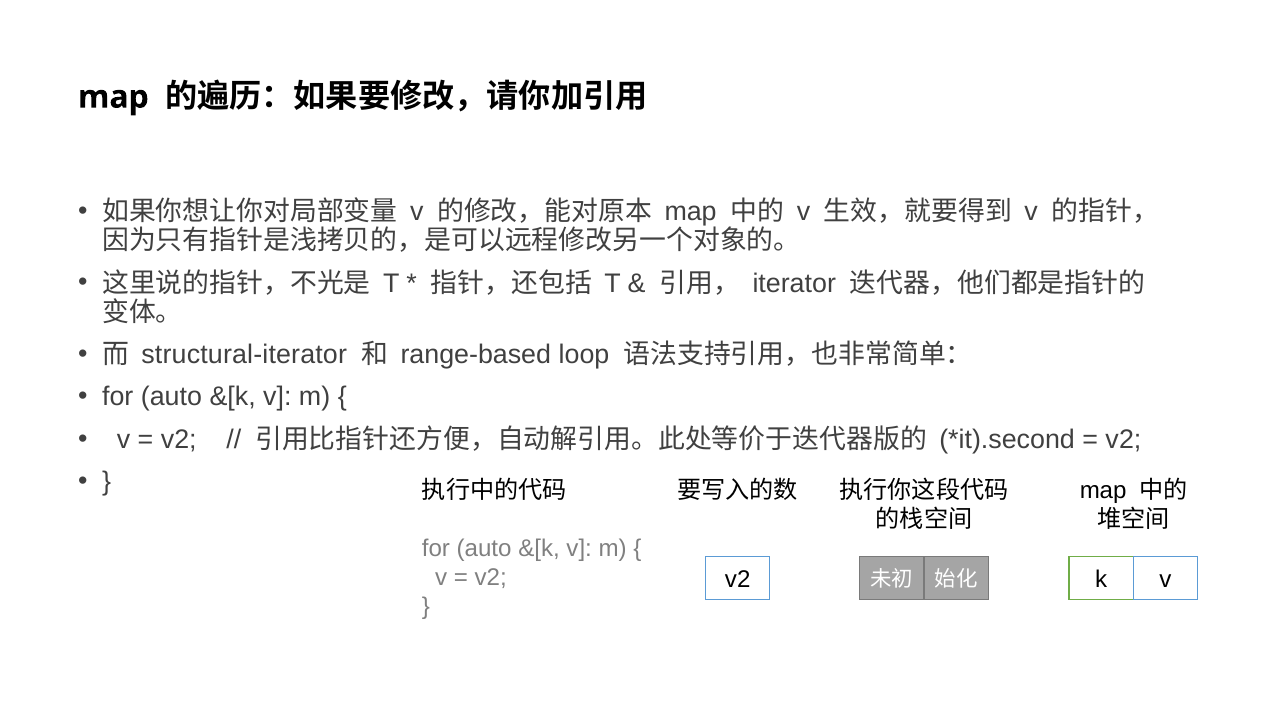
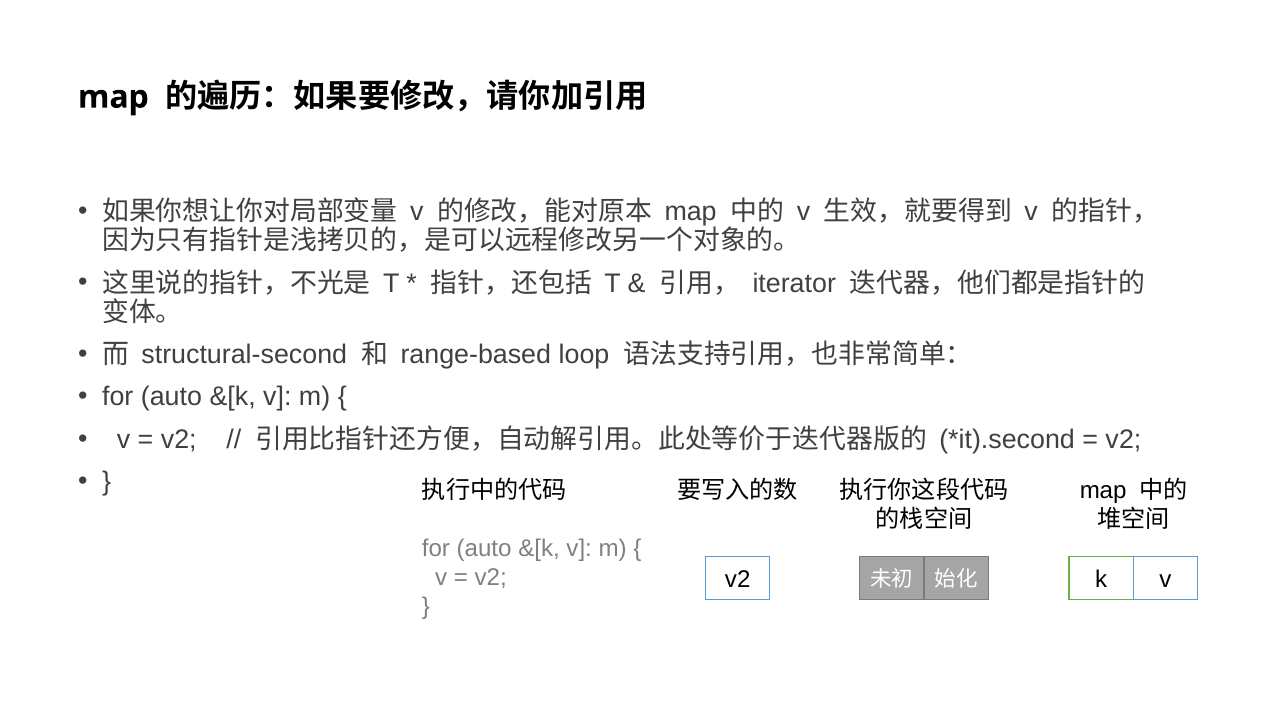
structural-iterator: structural-iterator -> structural-second
